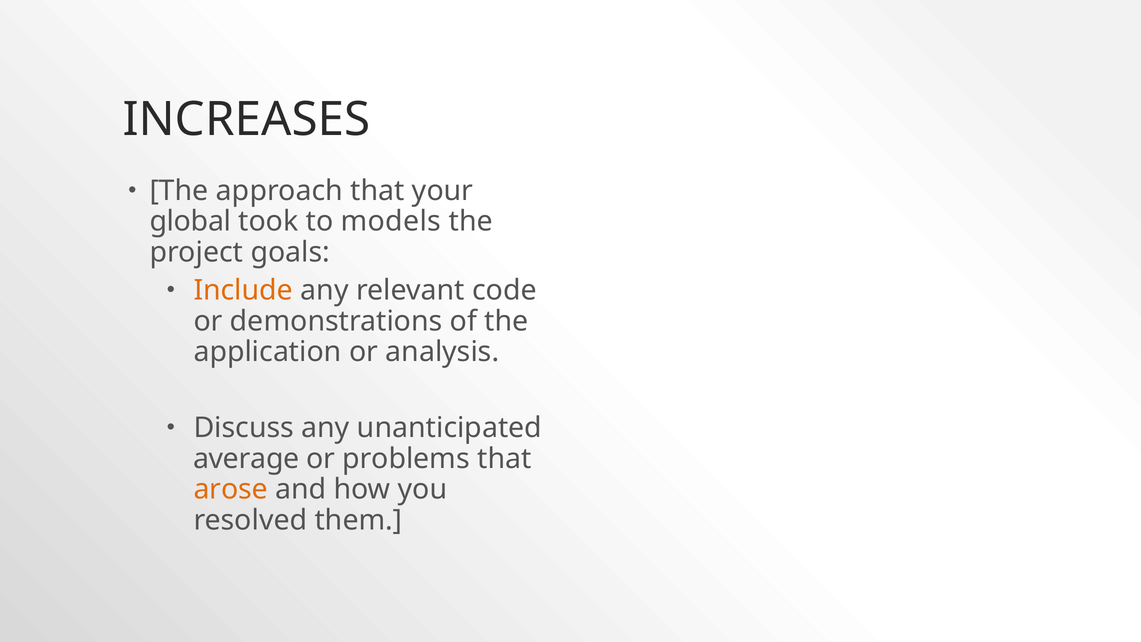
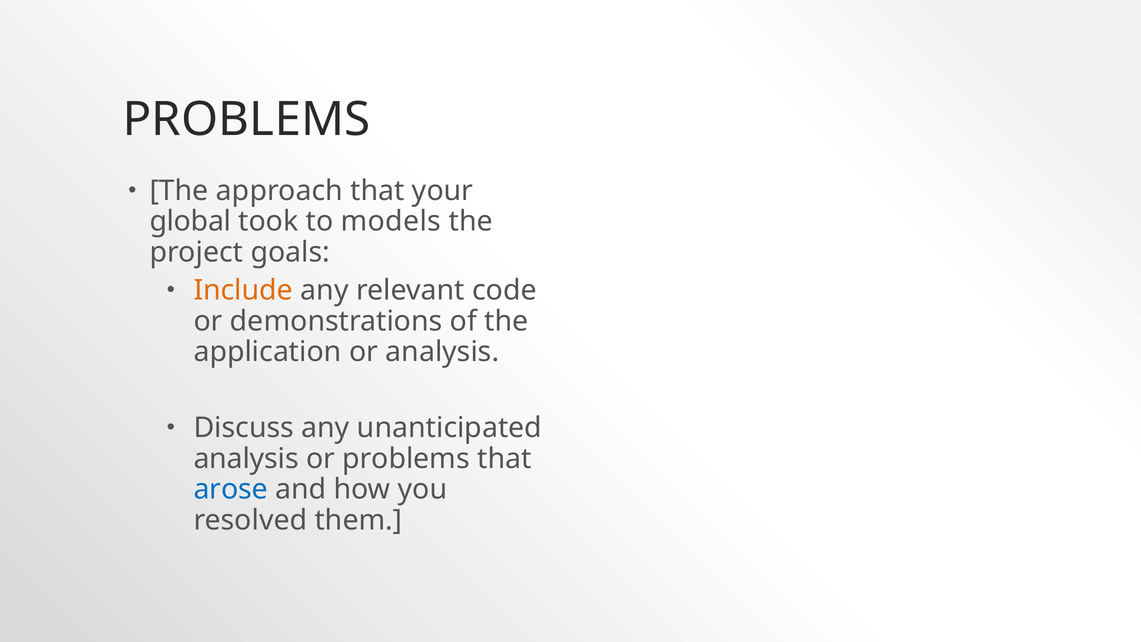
INCREASES at (247, 120): INCREASES -> PROBLEMS
average at (246, 459): average -> analysis
arose colour: orange -> blue
